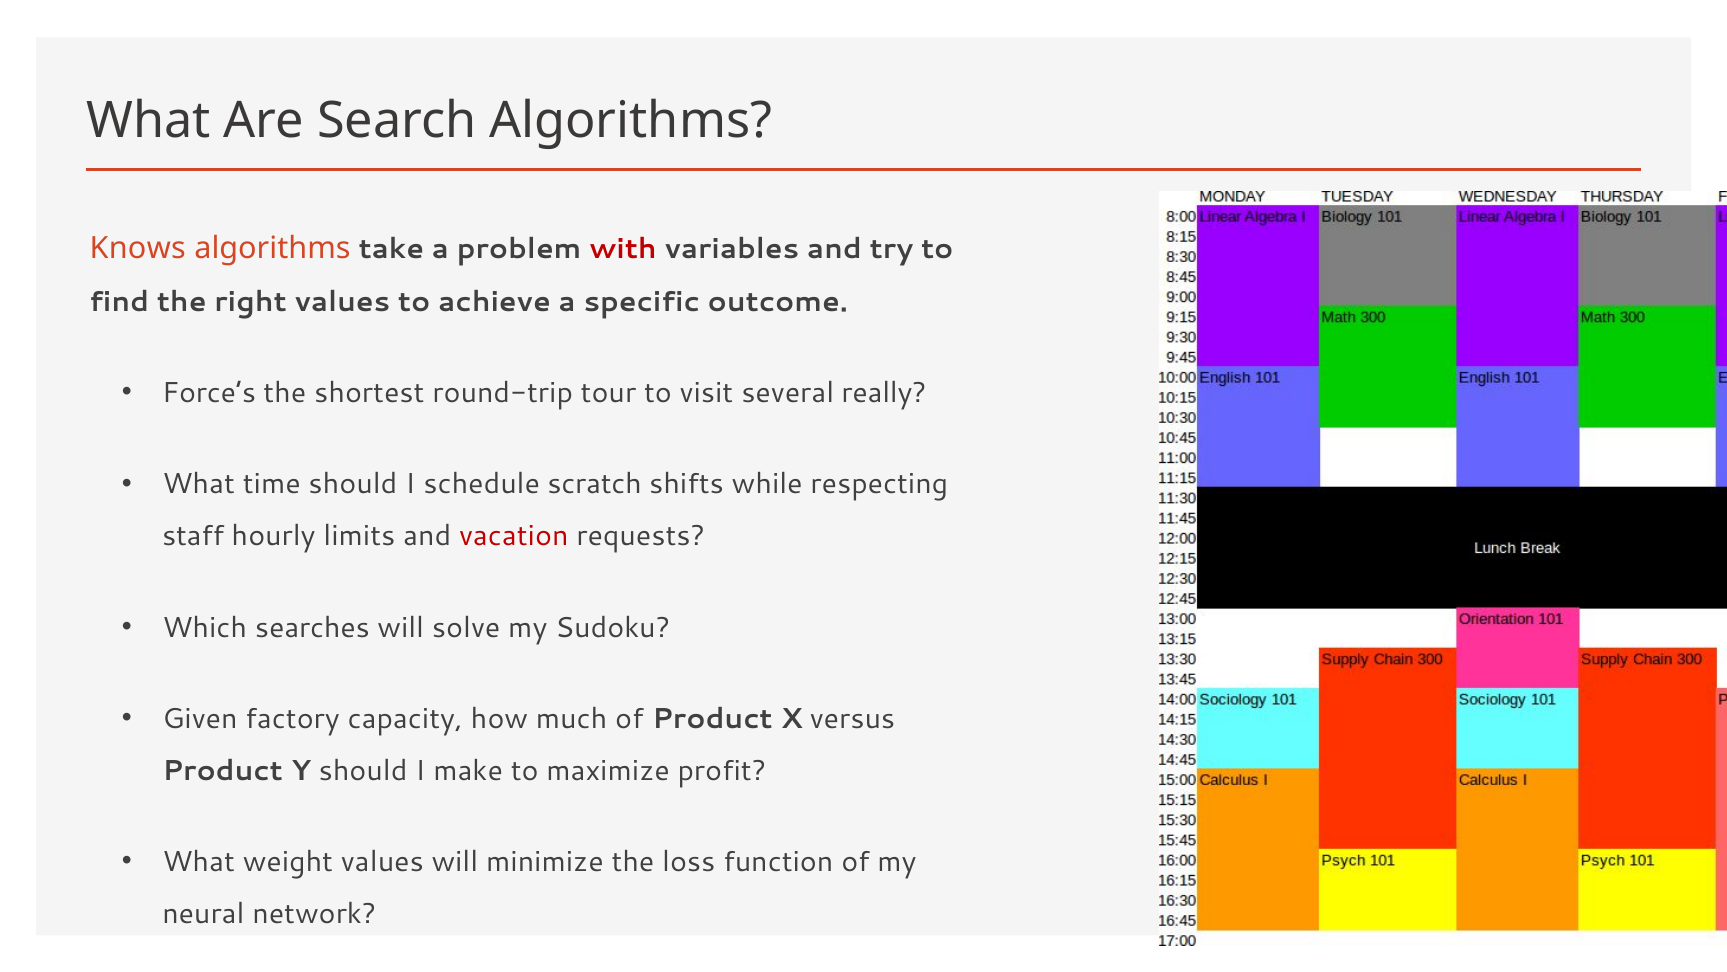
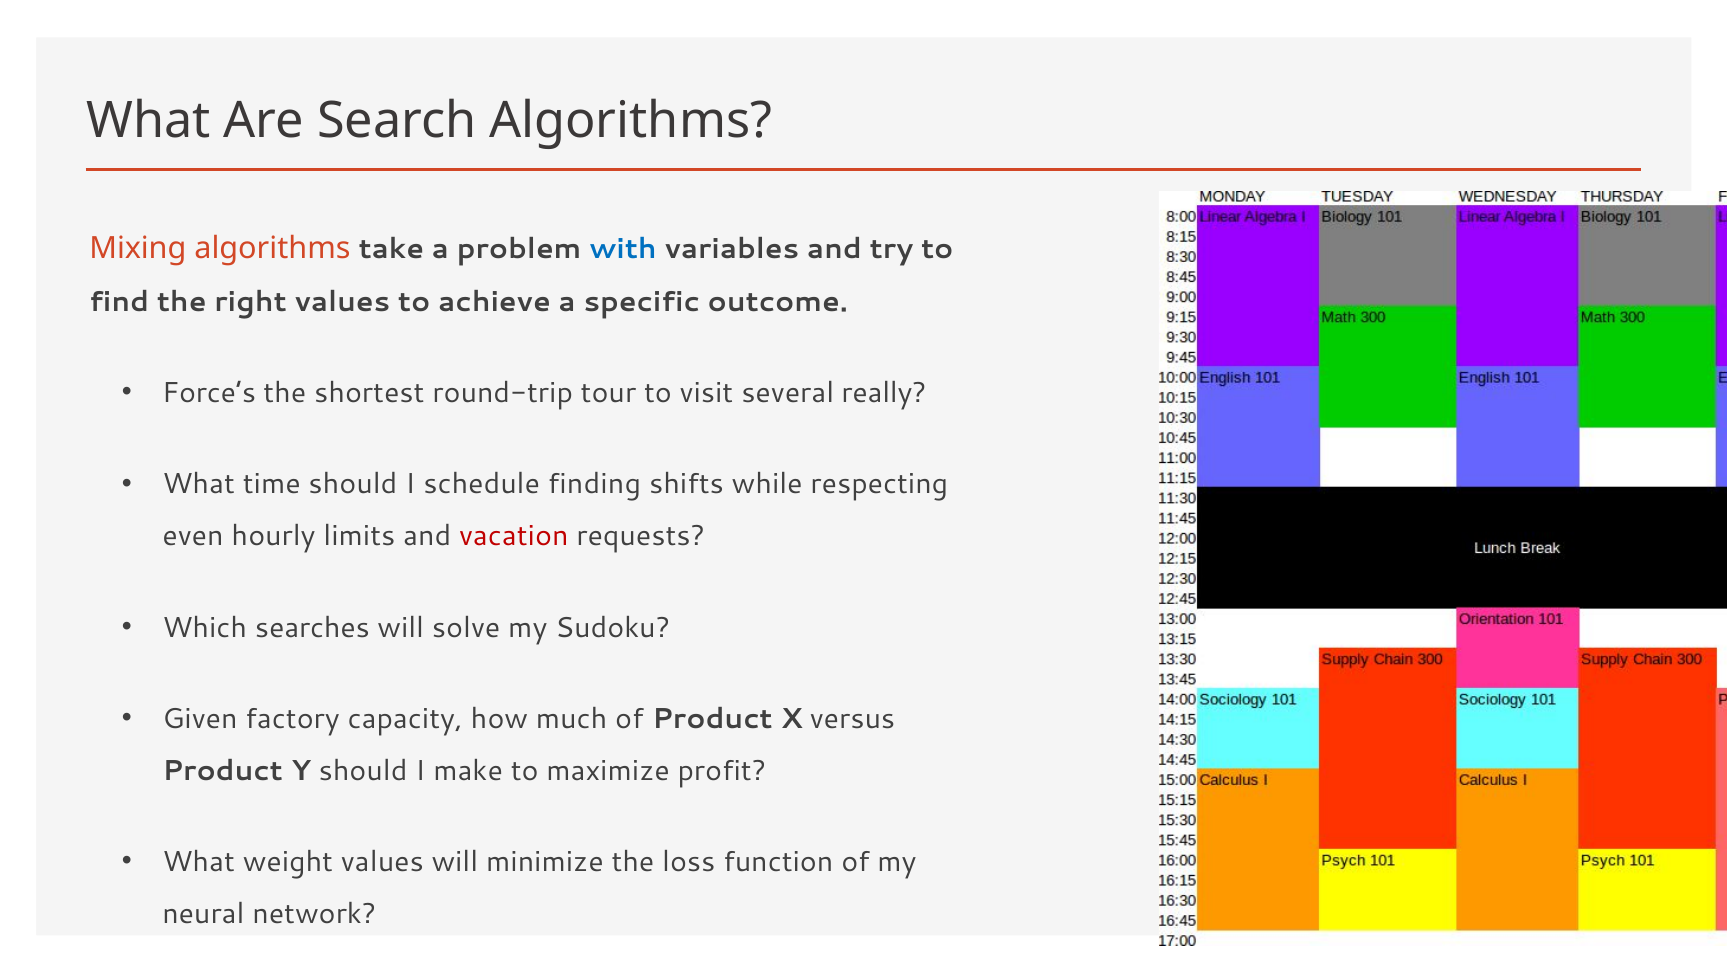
Knows: Knows -> Mixing
with colour: red -> blue
scratch: scratch -> finding
staff: staff -> even
